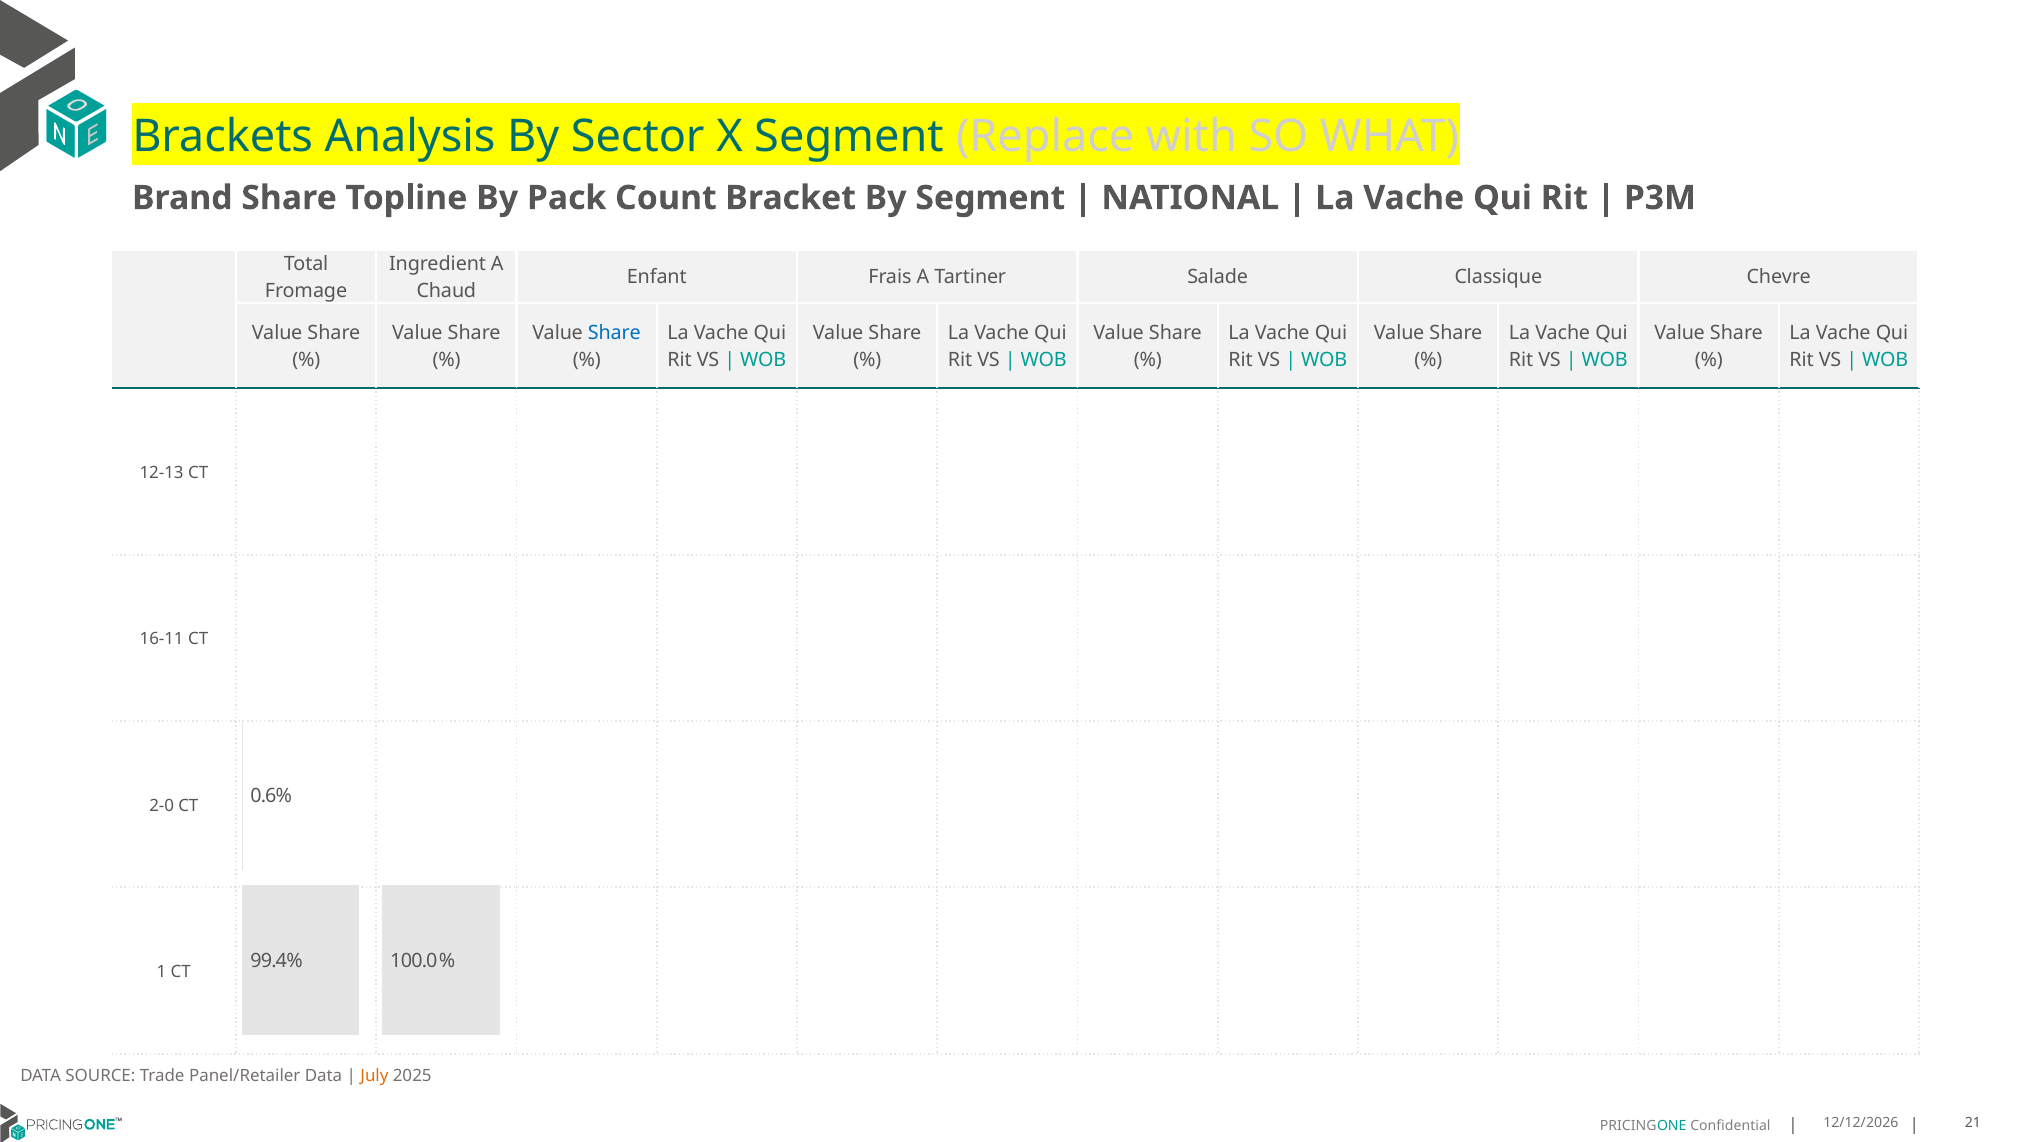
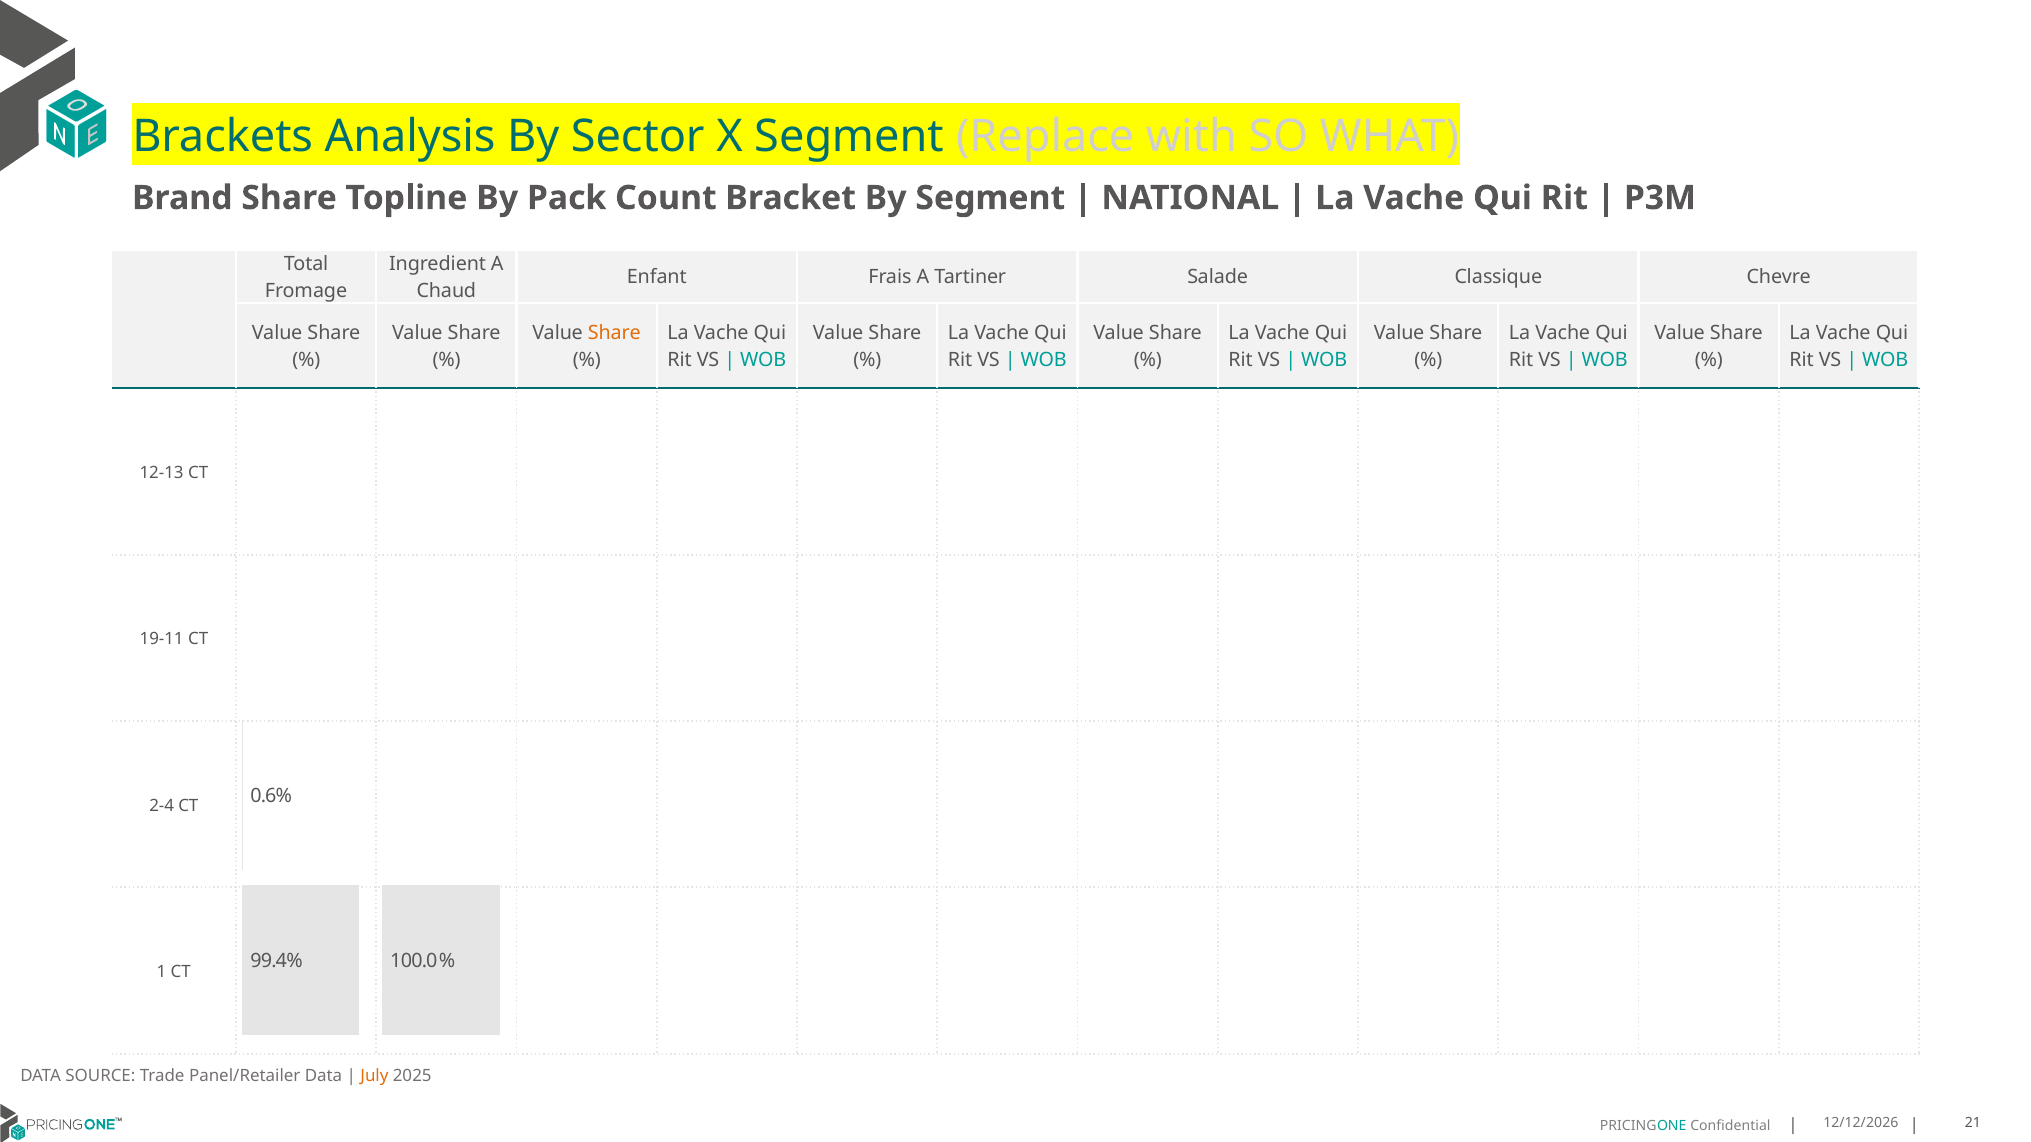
Share at (614, 333) colour: blue -> orange
16-11: 16-11 -> 19-11
2-0: 2-0 -> 2-4
